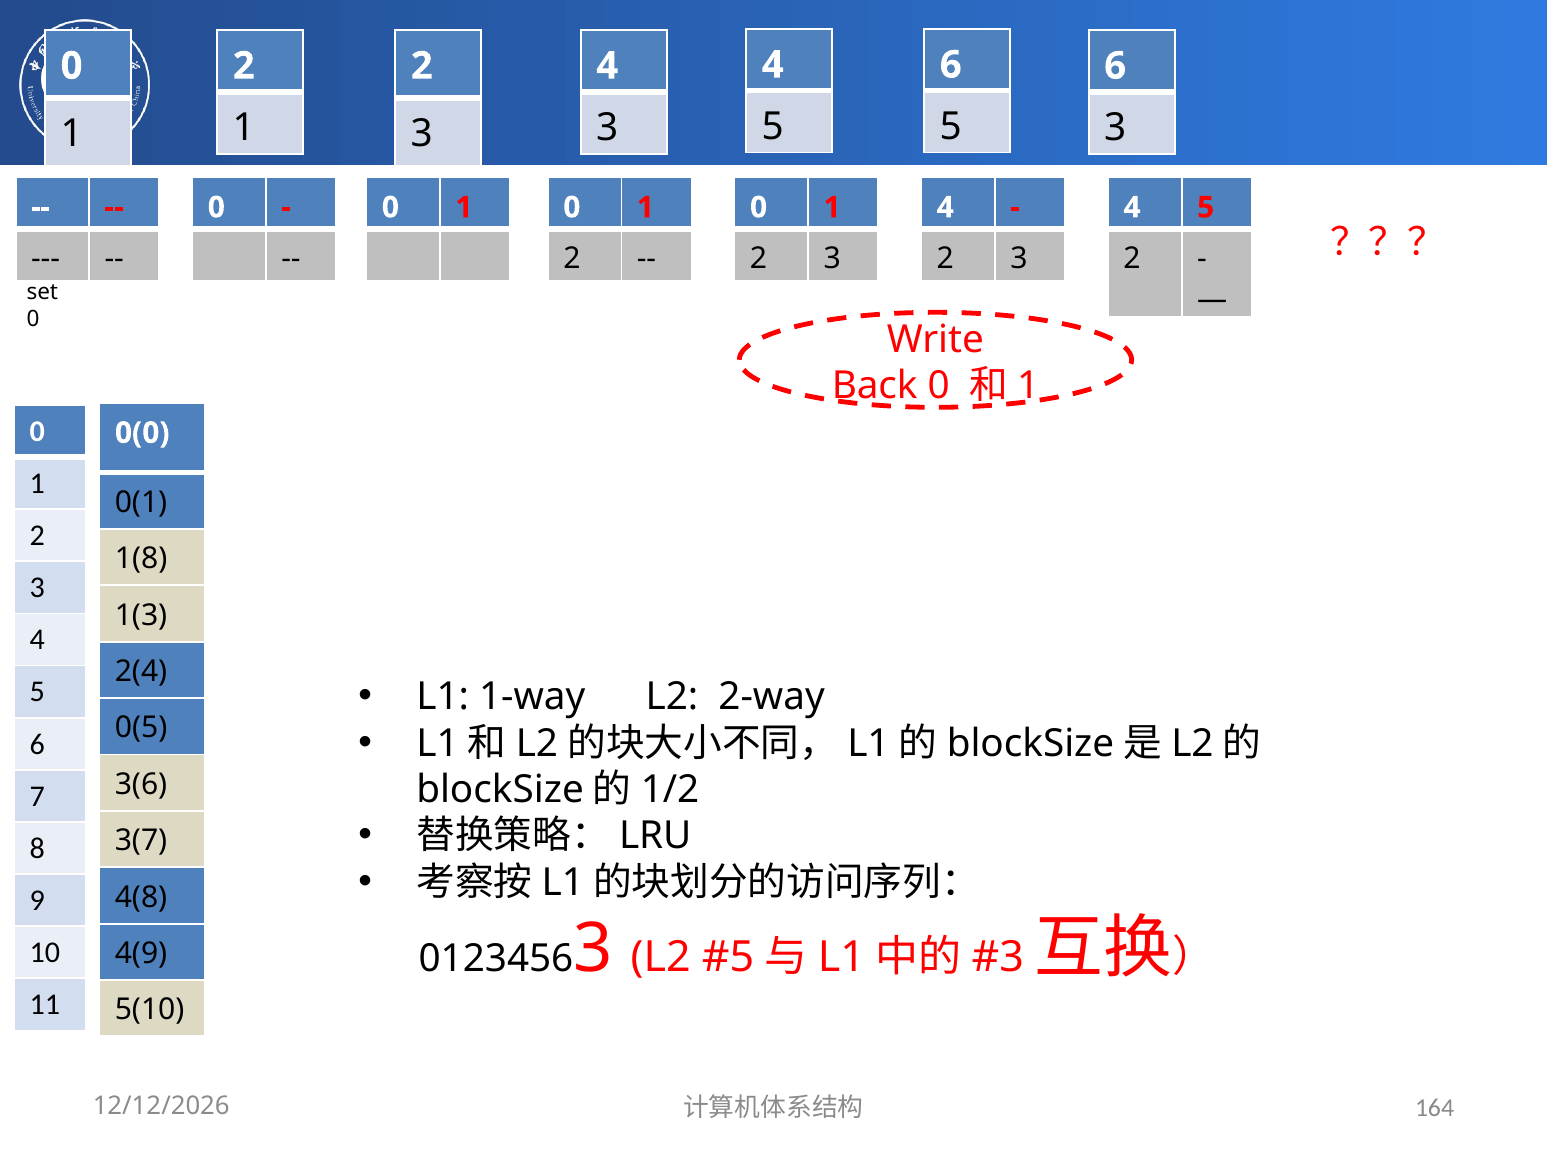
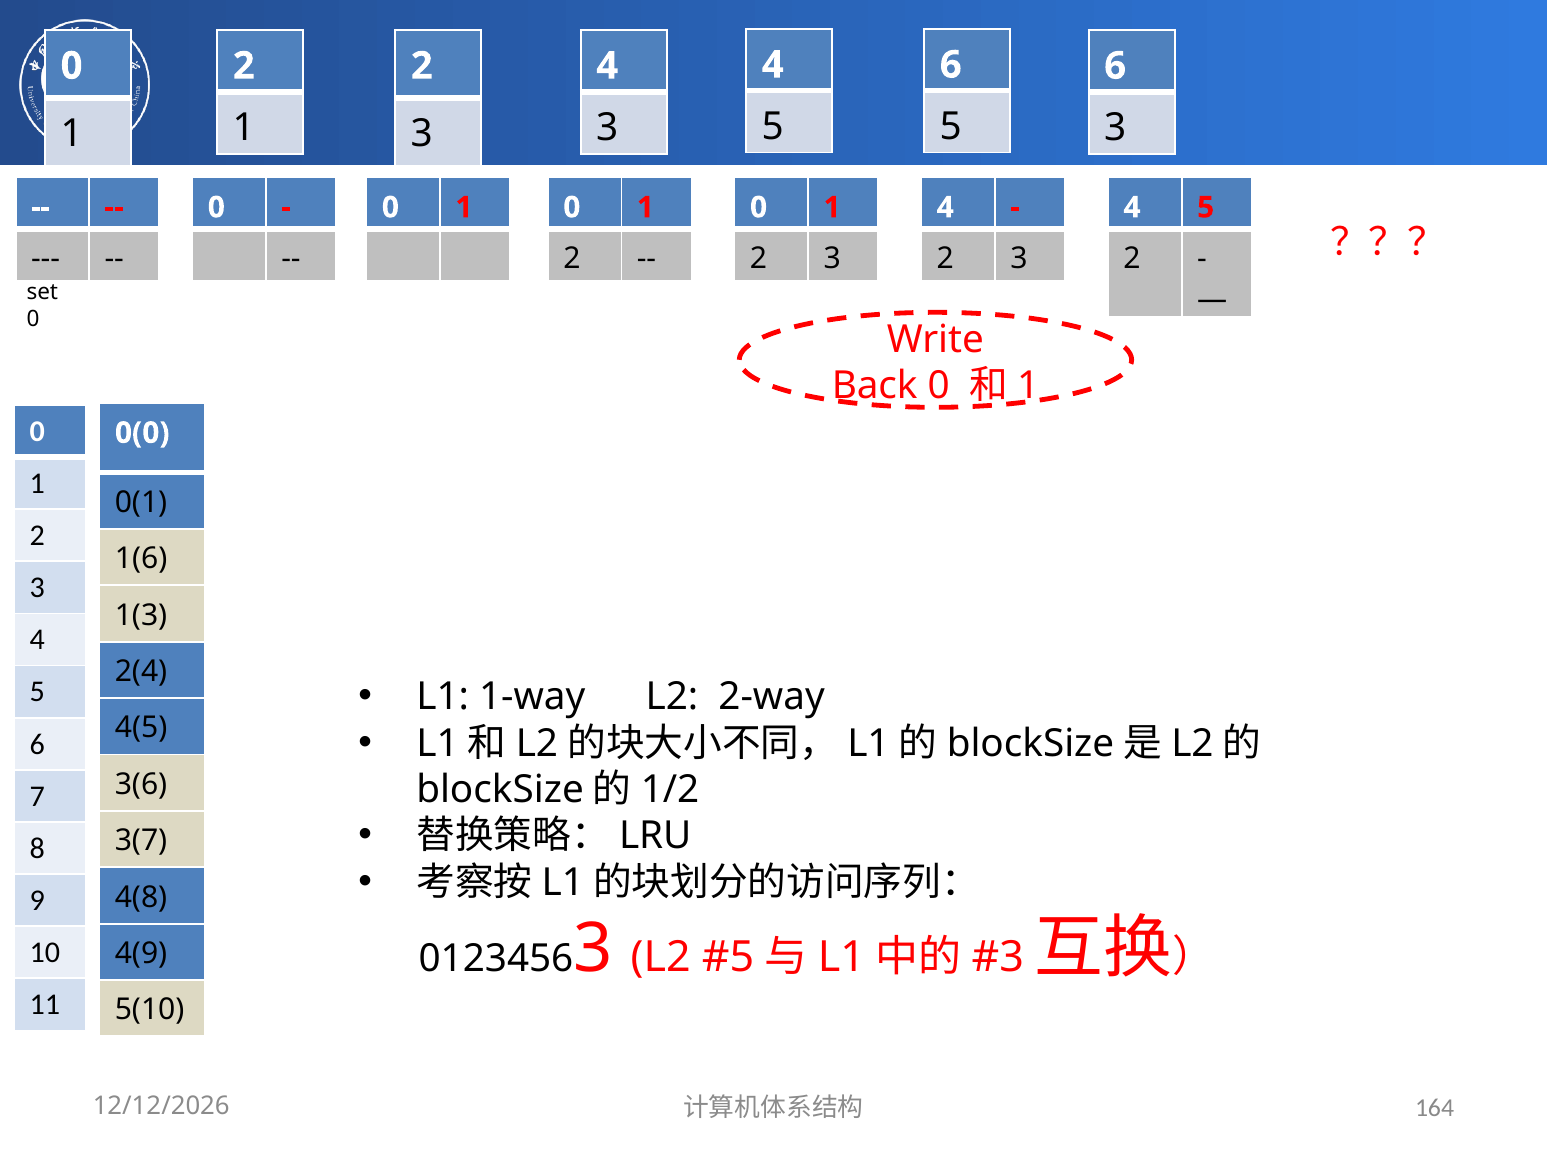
1(8: 1(8 -> 1(6
0(5: 0(5 -> 4(5
